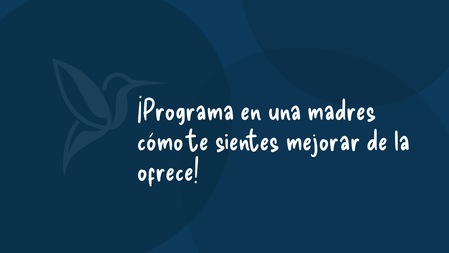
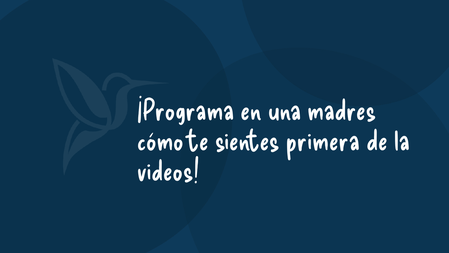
mejorar: mejorar -> primera
ofrece: ofrece -> videos
